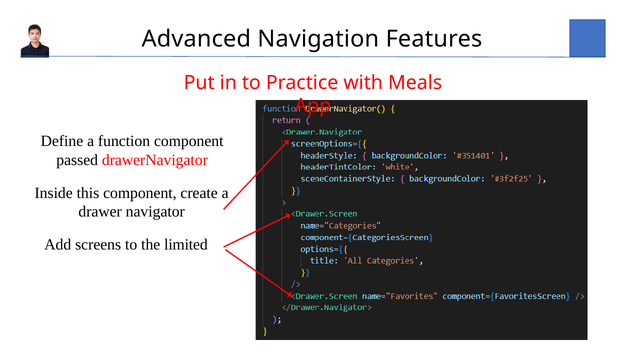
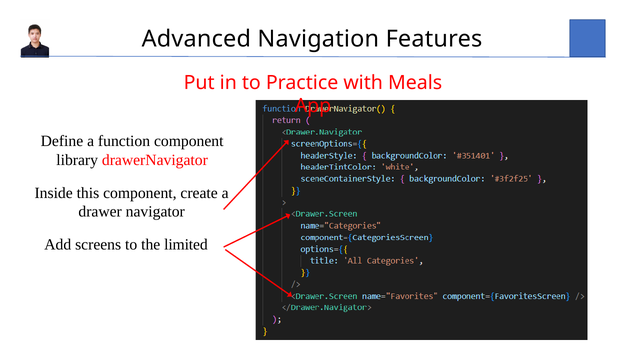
passed: passed -> library
